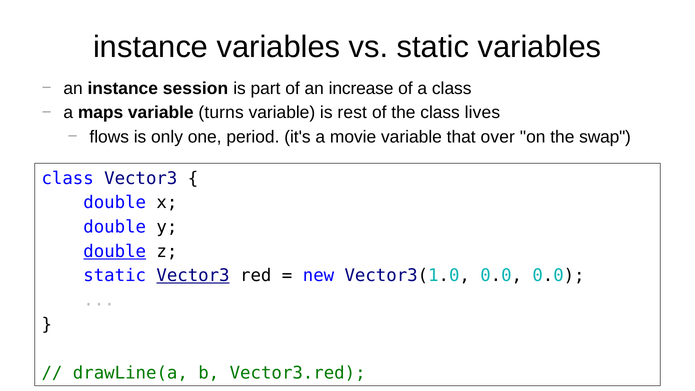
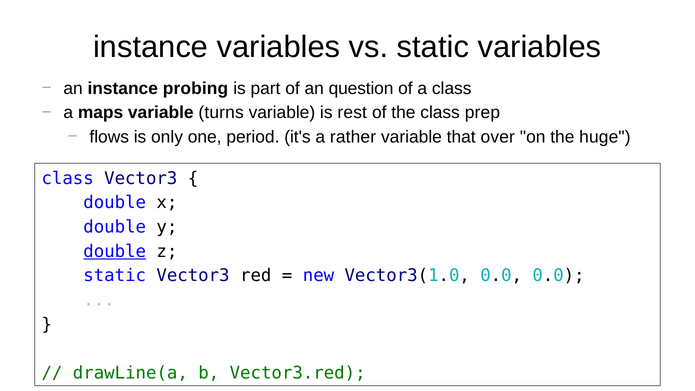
session: session -> probing
increase: increase -> question
lives: lives -> prep
movie: movie -> rather
swap: swap -> huge
Vector3 at (193, 276) underline: present -> none
